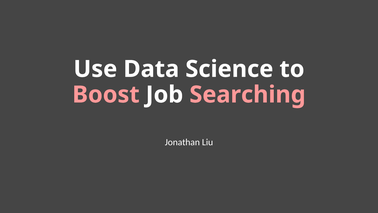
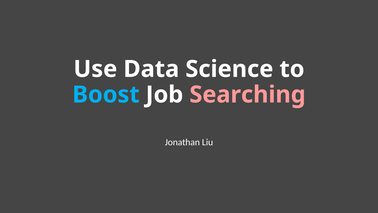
Boost colour: pink -> light blue
